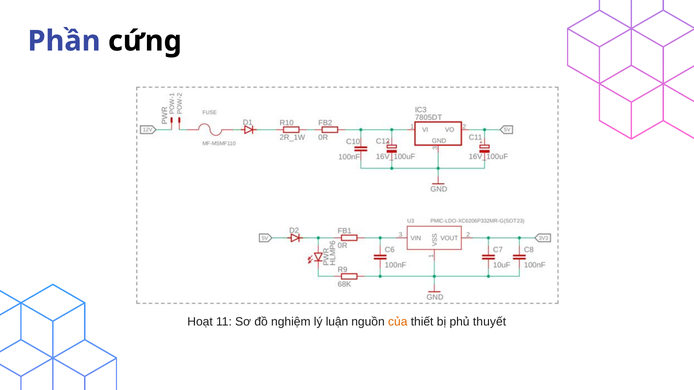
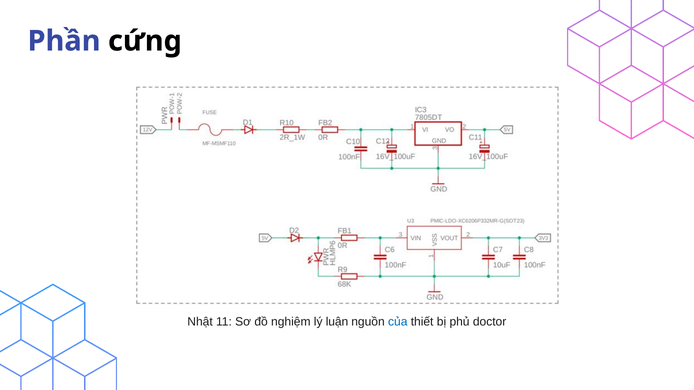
Hoạt: Hoạt -> Nhật
của colour: orange -> blue
thuyết: thuyết -> doctor
